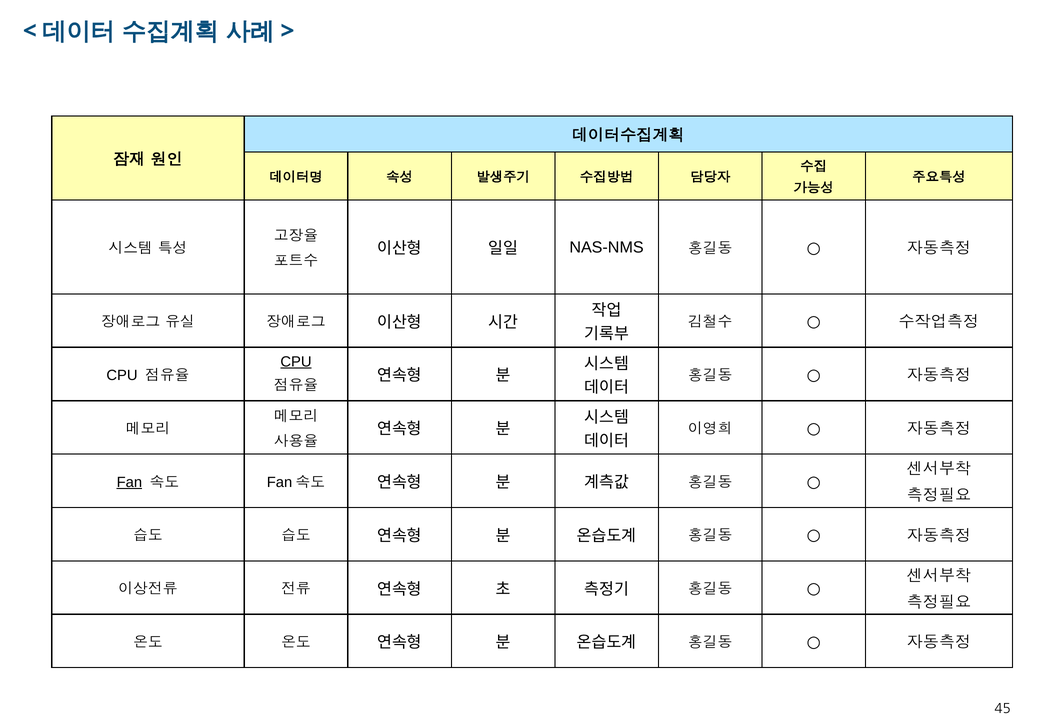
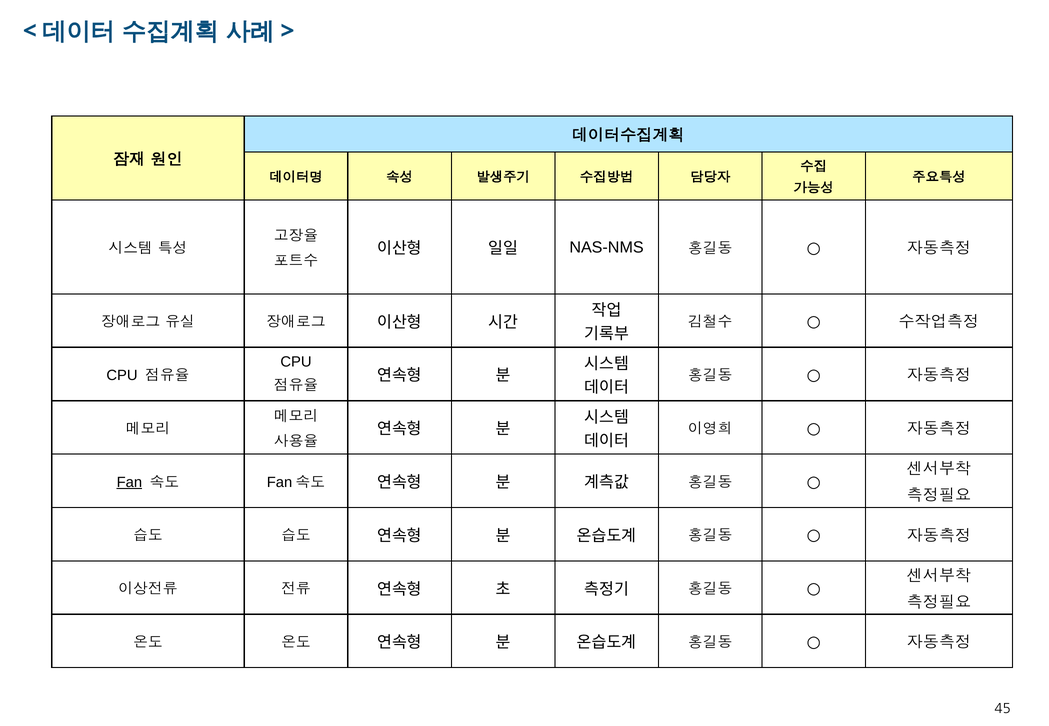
CPU at (296, 362) underline: present -> none
